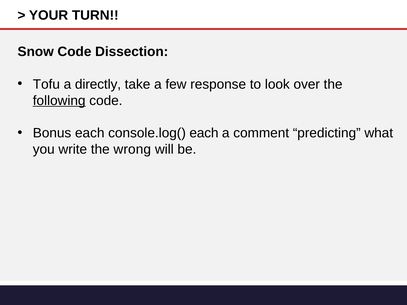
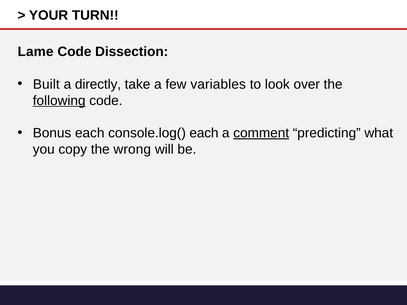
Snow: Snow -> Lame
Tofu: Tofu -> Built
response: response -> variables
comment underline: none -> present
write: write -> copy
